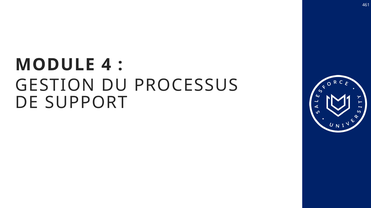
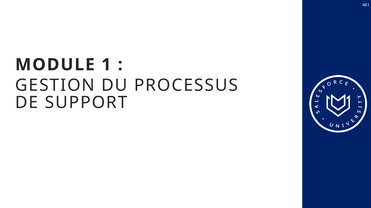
4: 4 -> 1
